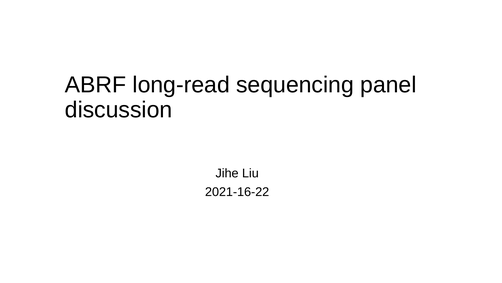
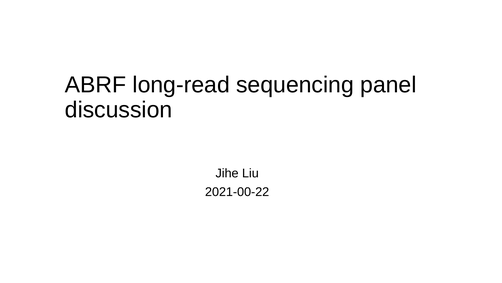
2021-16-22: 2021-16-22 -> 2021-00-22
